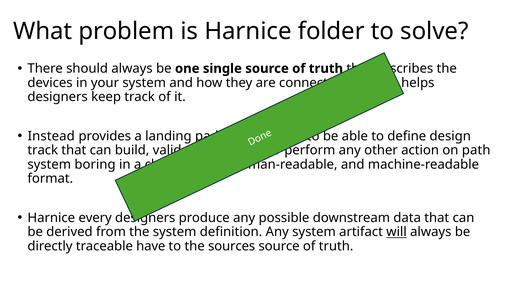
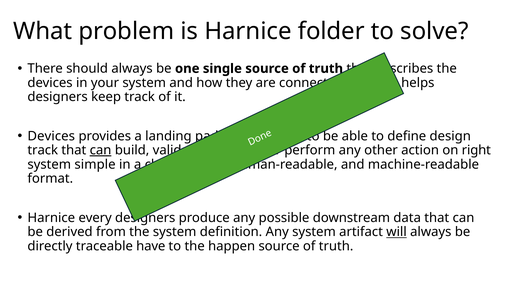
Instead at (51, 136): Instead -> Devices
can at (101, 150) underline: none -> present
path: path -> right
boring: boring -> simple
sources: sources -> happen
